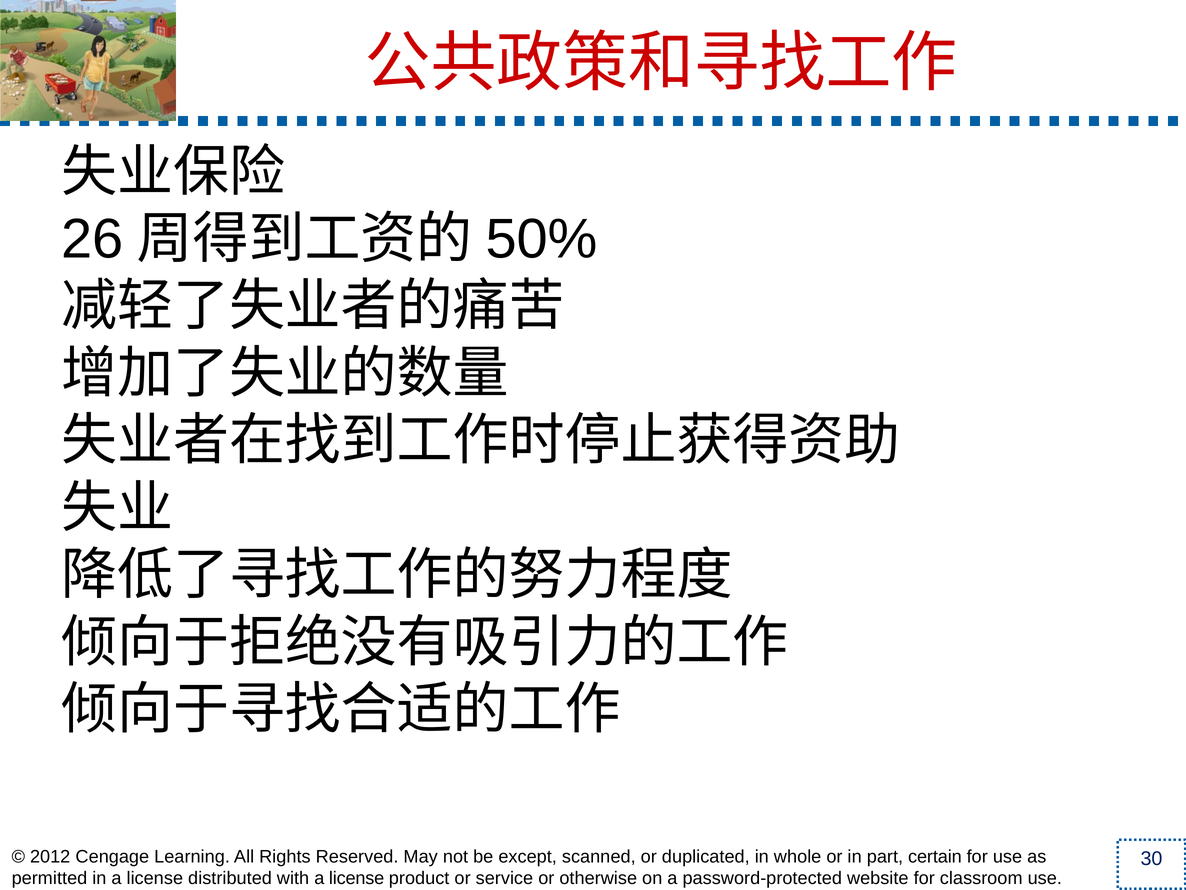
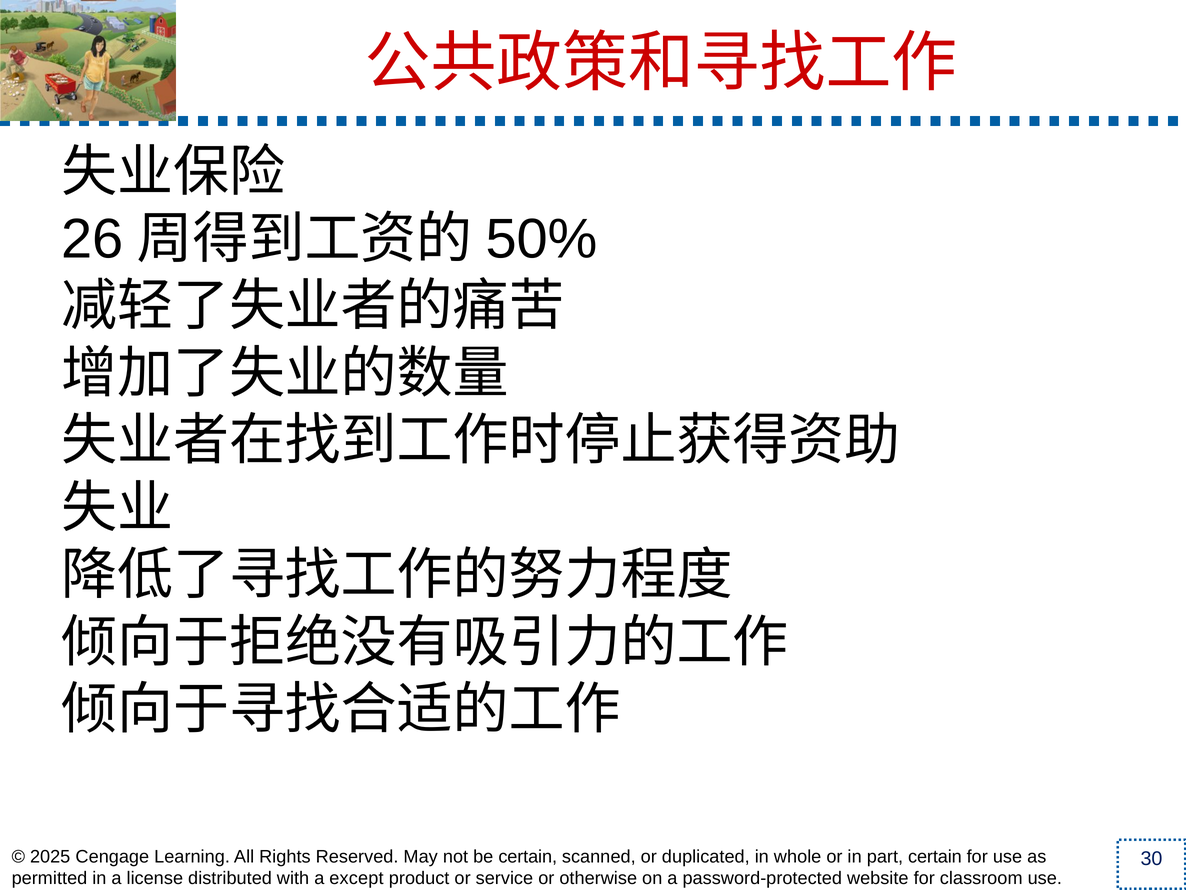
2012: 2012 -> 2025
be except: except -> certain
with a license: license -> except
